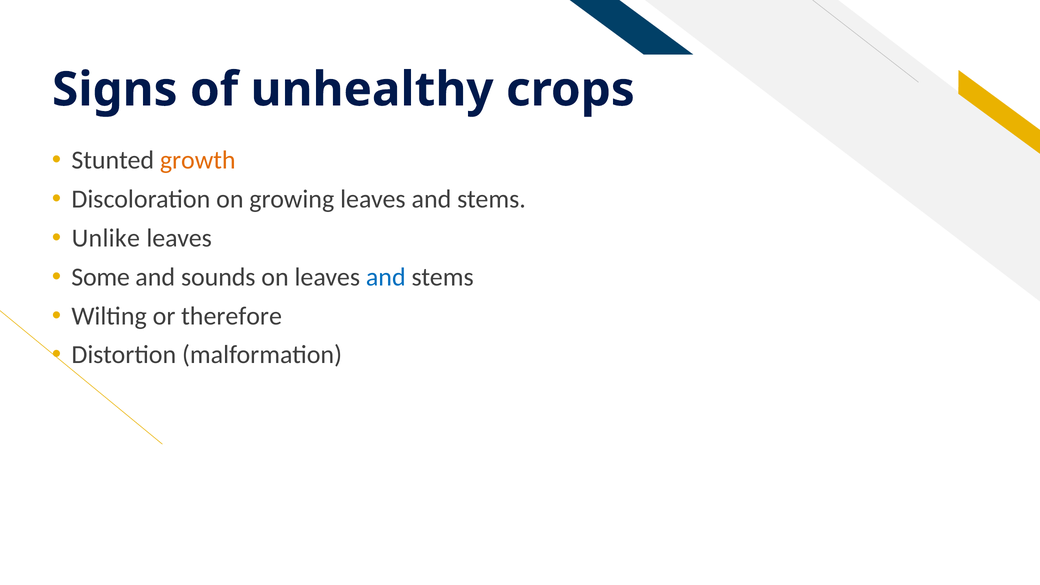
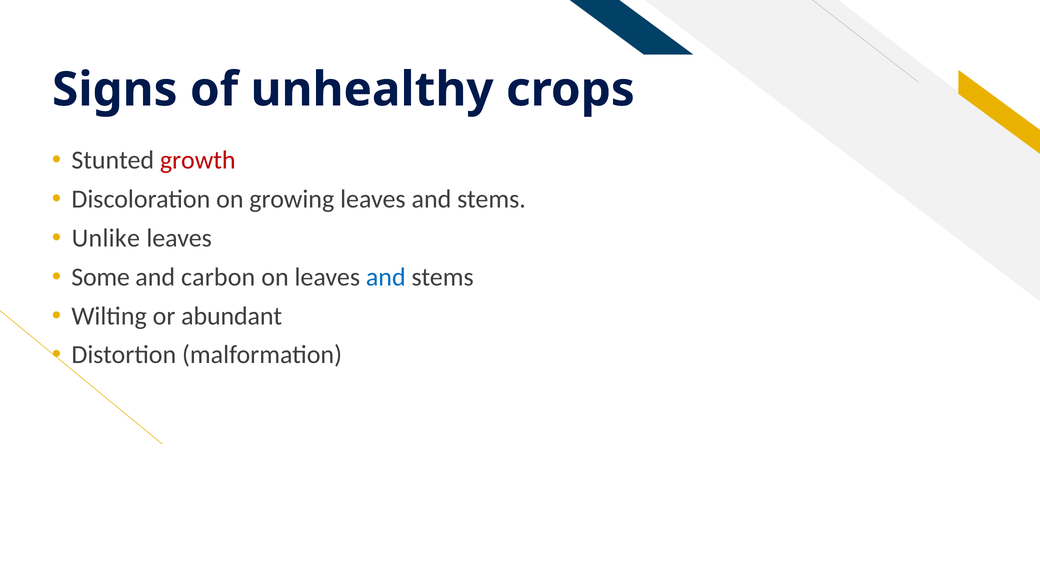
growth colour: orange -> red
sounds: sounds -> carbon
therefore: therefore -> abundant
